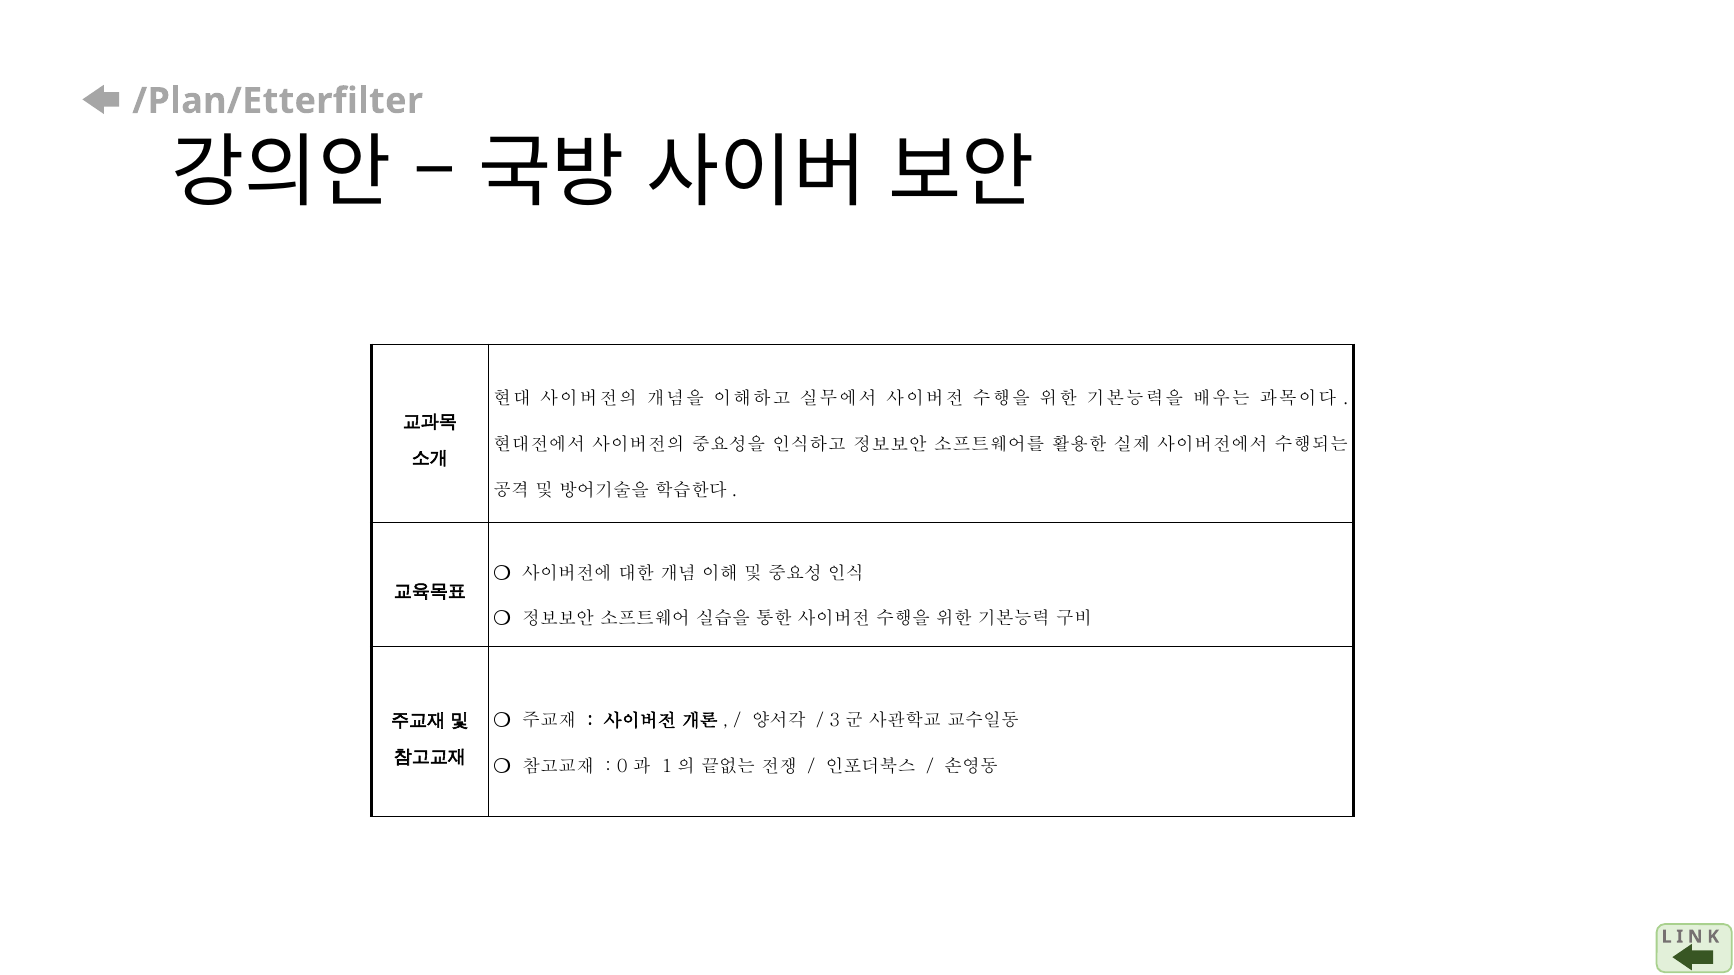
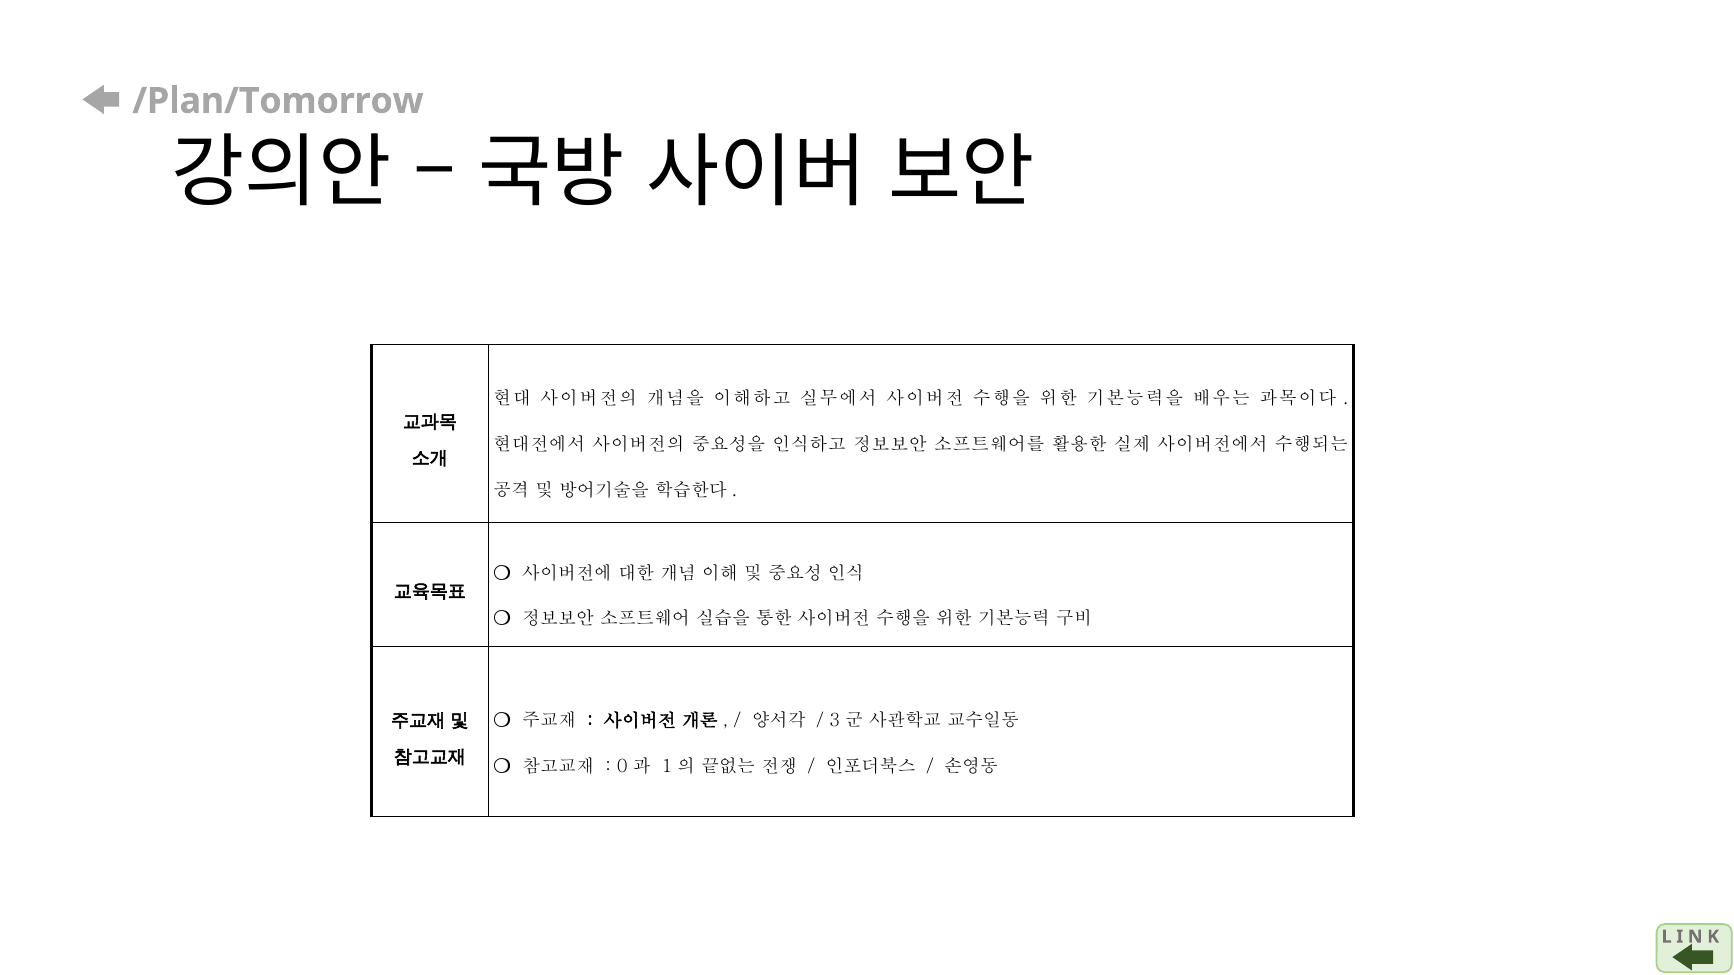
/Plan/Etterfilter: /Plan/Etterfilter -> /Plan/Tomorrow
